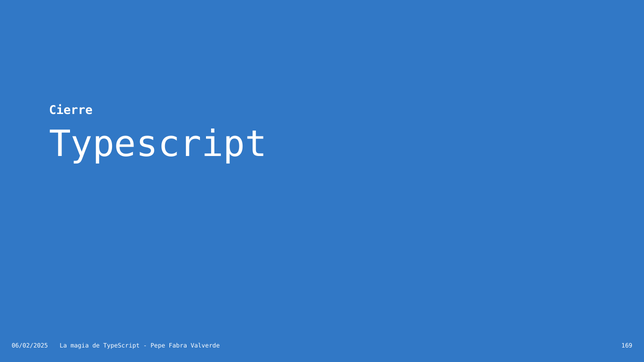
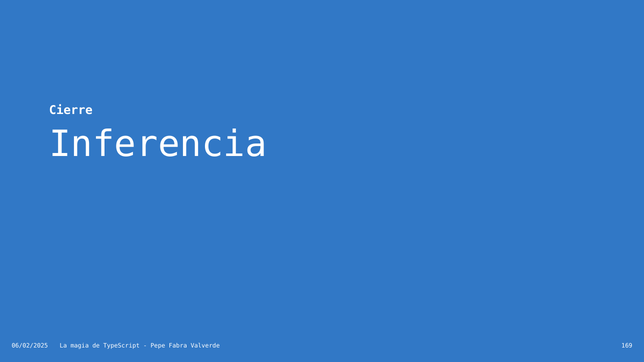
Typescript at (158, 144): Typescript -> Inferencia
